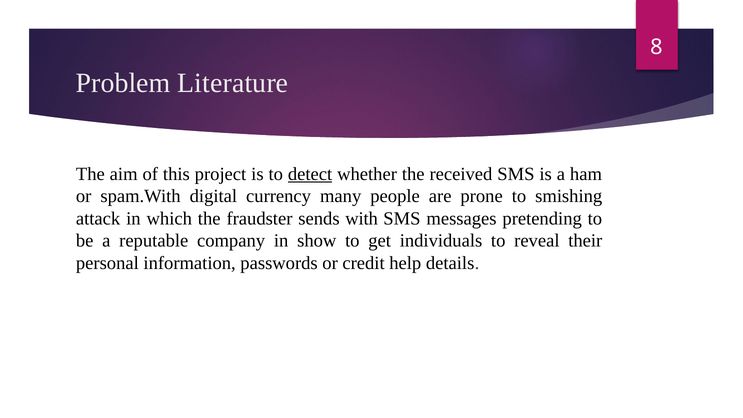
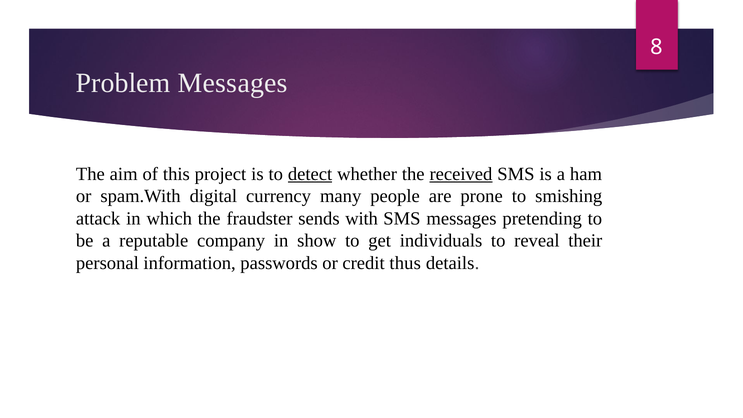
Problem Literature: Literature -> Messages
received underline: none -> present
help: help -> thus
